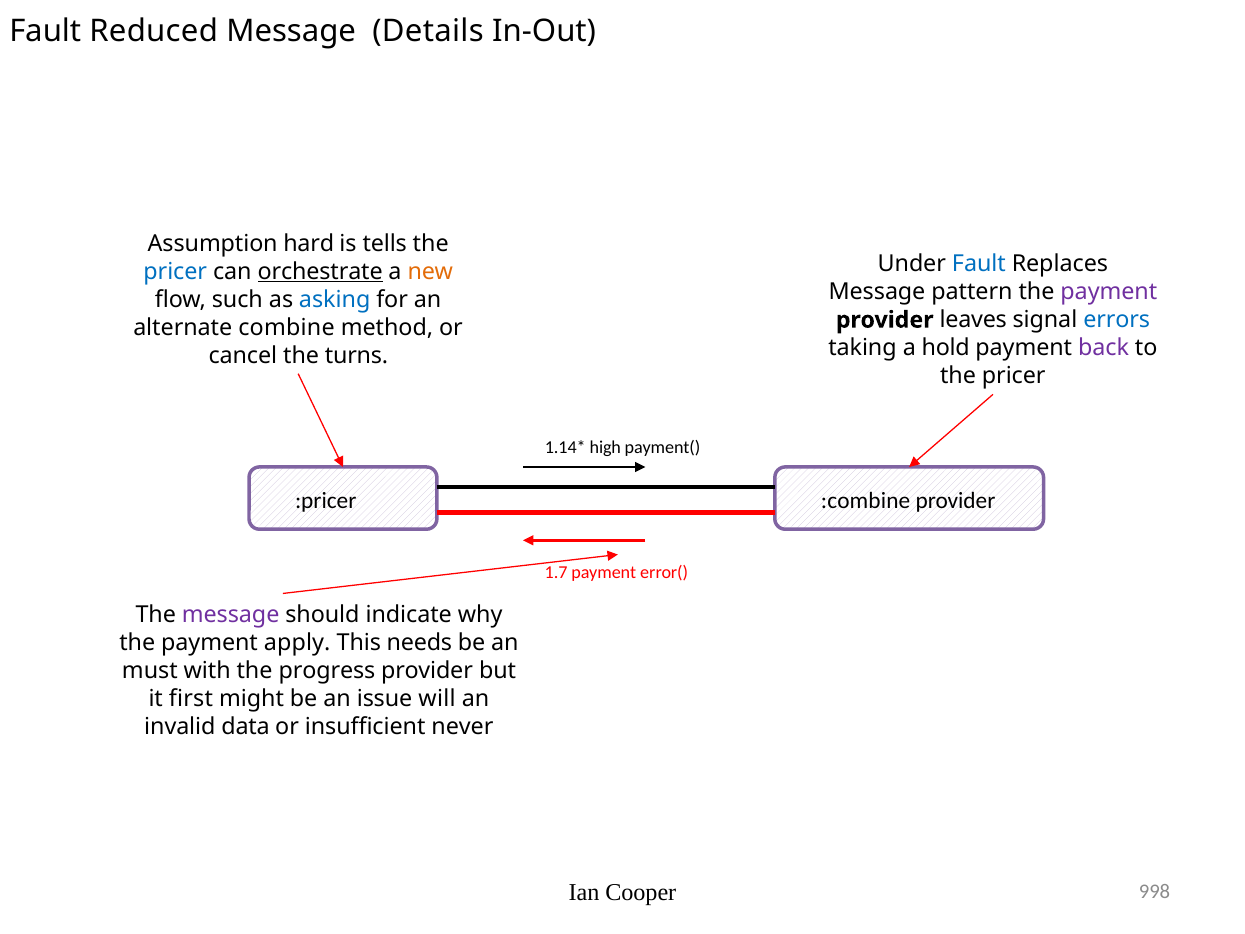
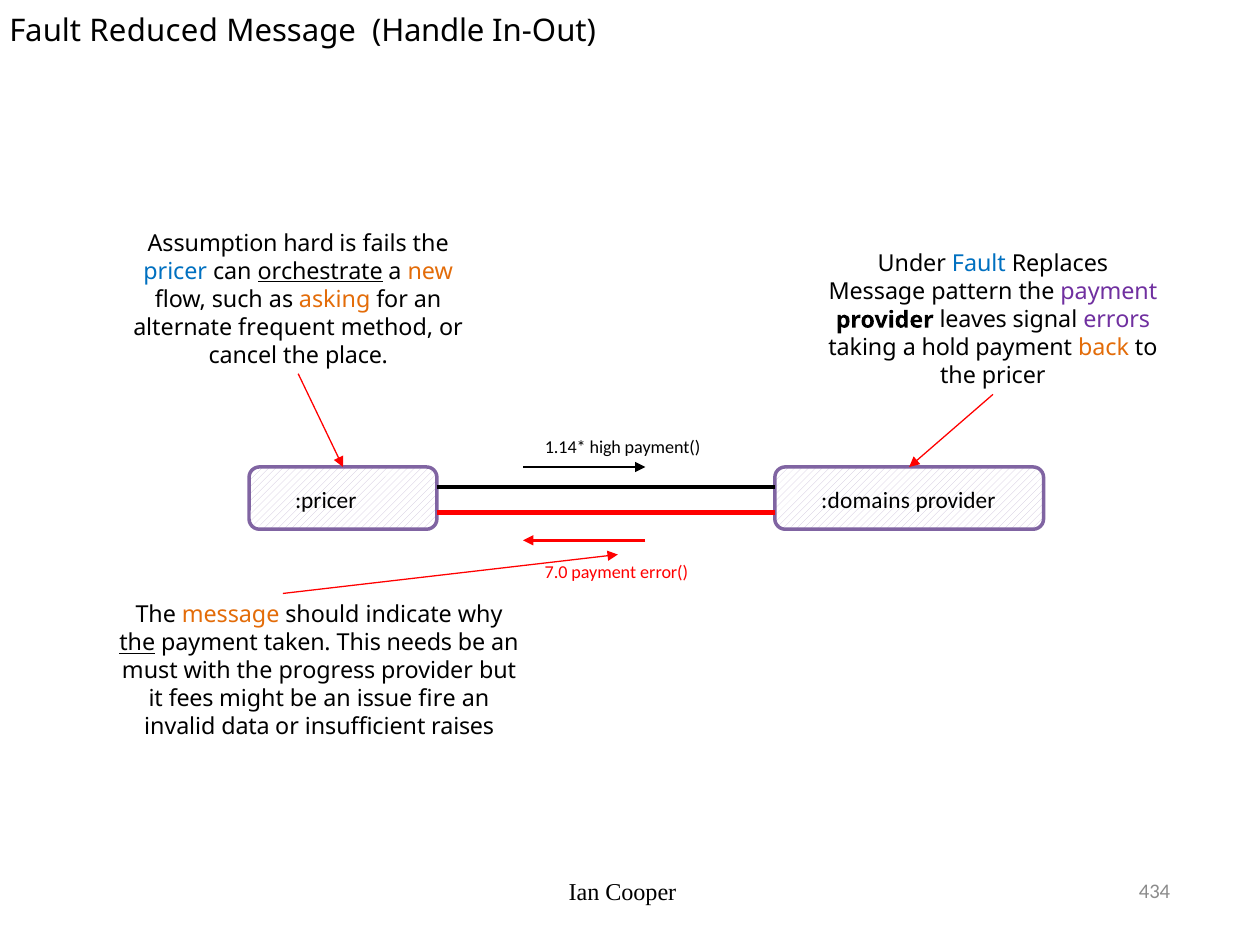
Details: Details -> Handle
tells: tells -> fails
asking colour: blue -> orange
errors colour: blue -> purple
combine: combine -> frequent
back colour: purple -> orange
turns: turns -> place
:combine: :combine -> :domains
1.7: 1.7 -> 7.0
message at (231, 615) colour: purple -> orange
the at (137, 643) underline: none -> present
apply: apply -> taken
first: first -> fees
will: will -> fire
never: never -> raises
998: 998 -> 434
